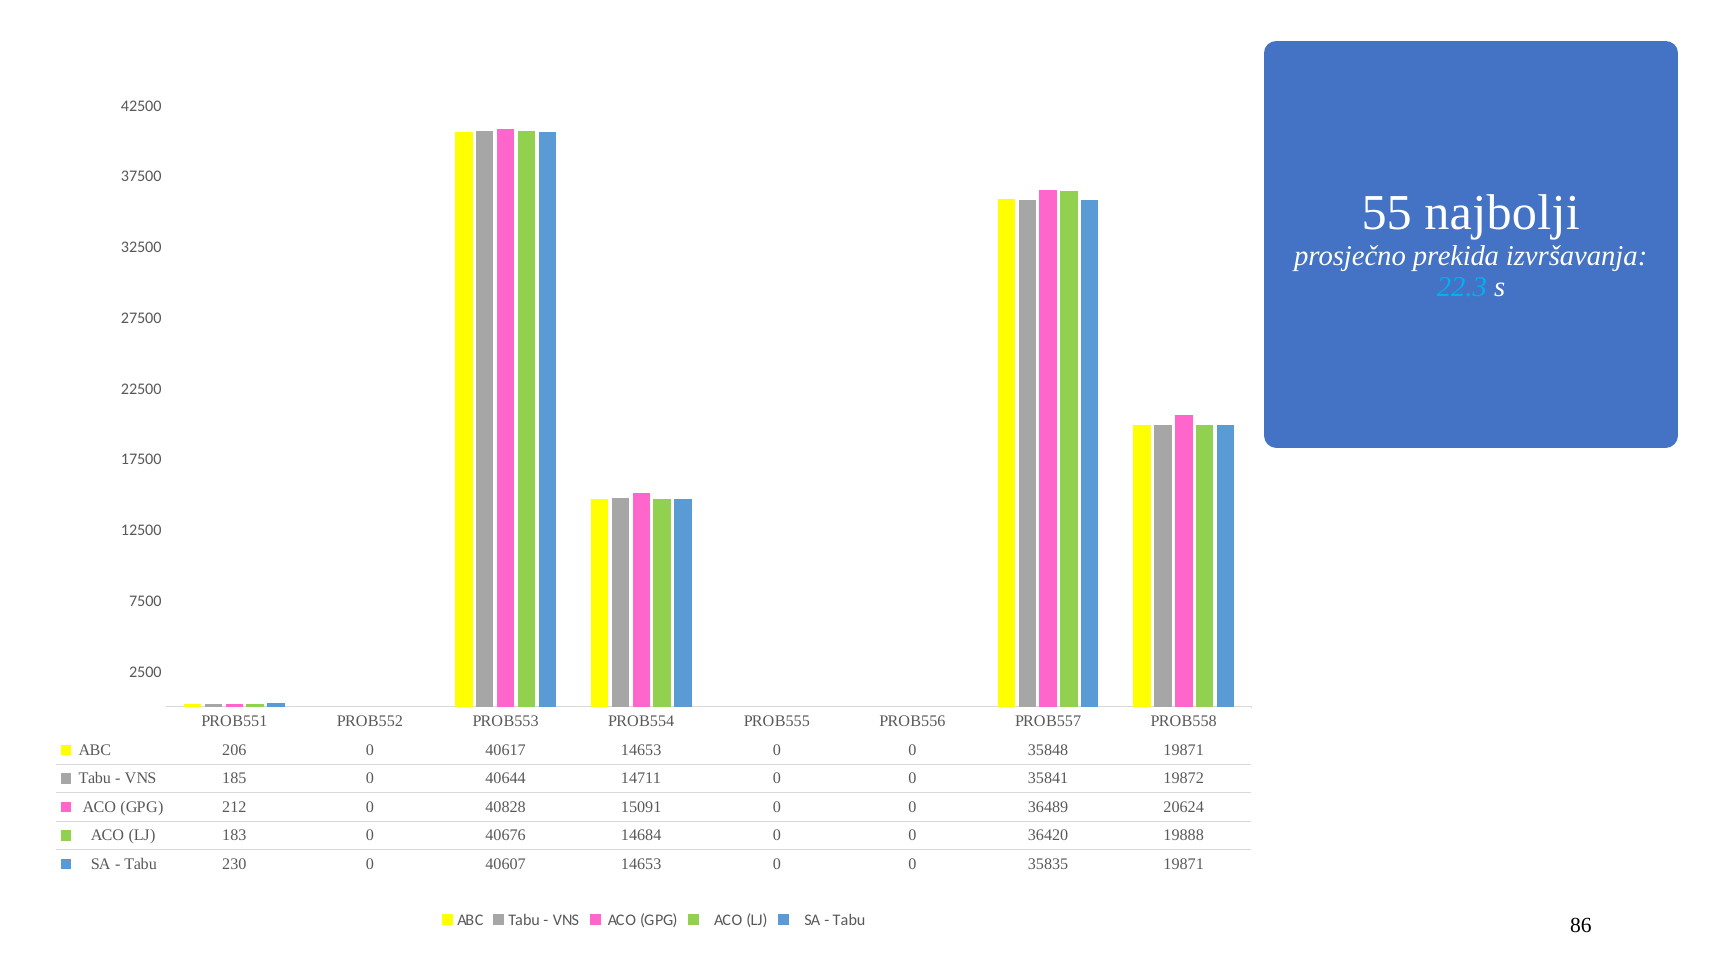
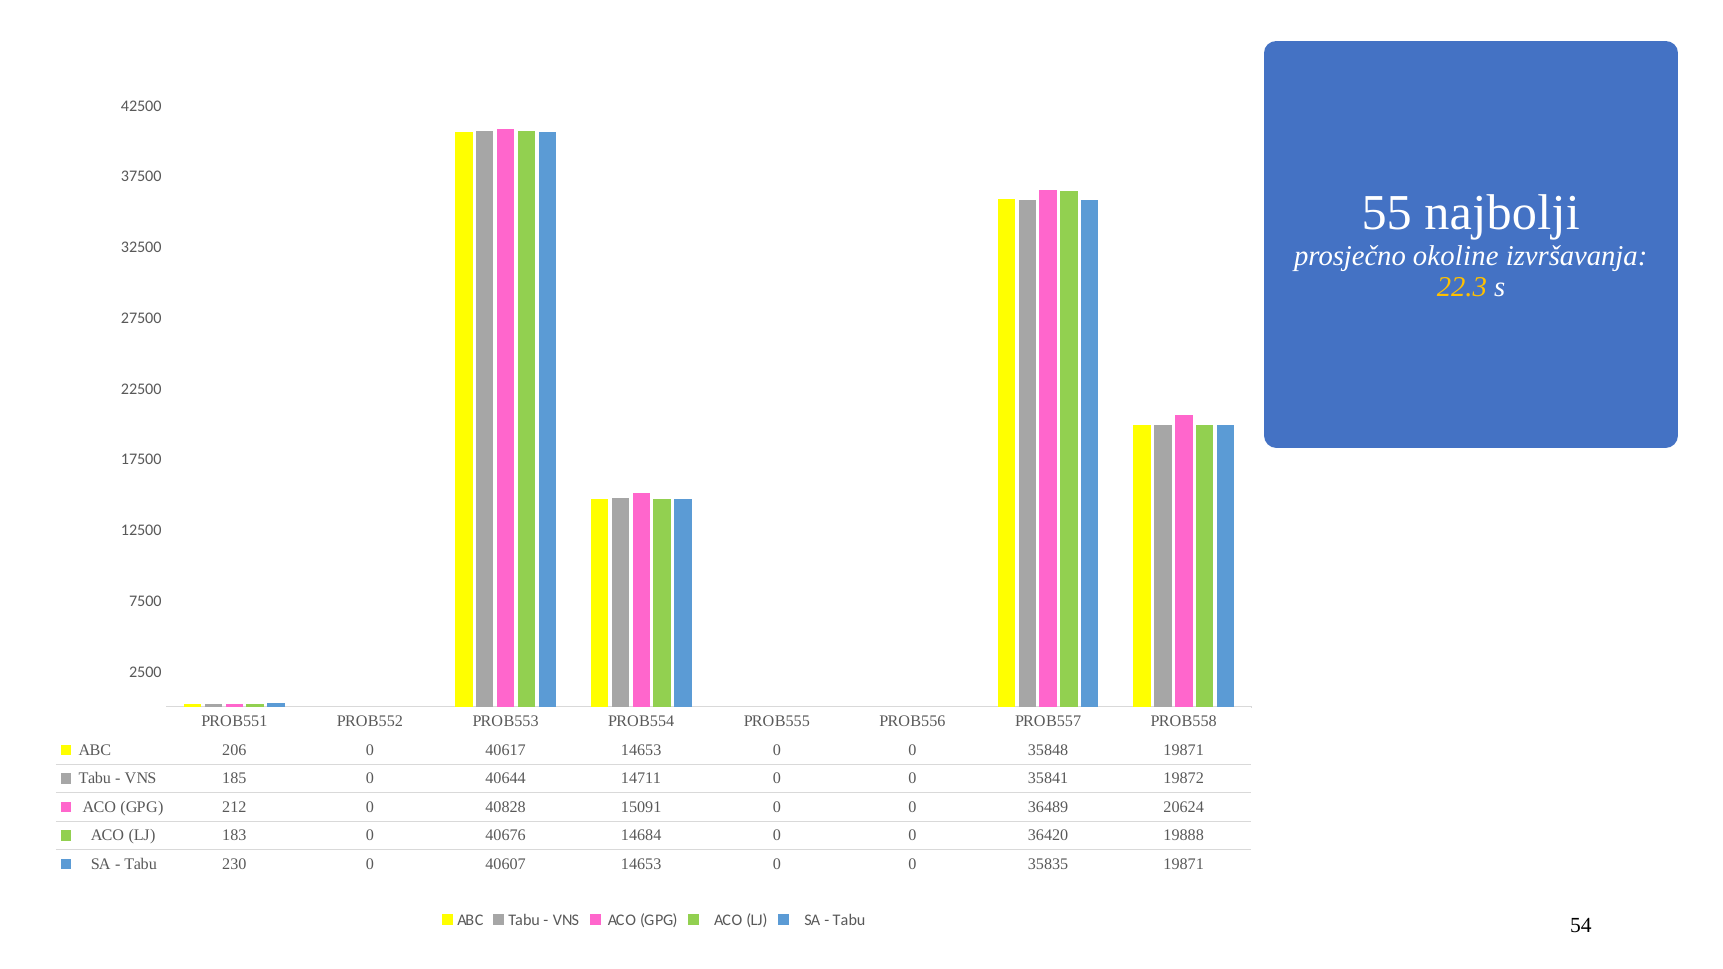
prekida: prekida -> okoline
22.3 colour: light blue -> yellow
86: 86 -> 54
